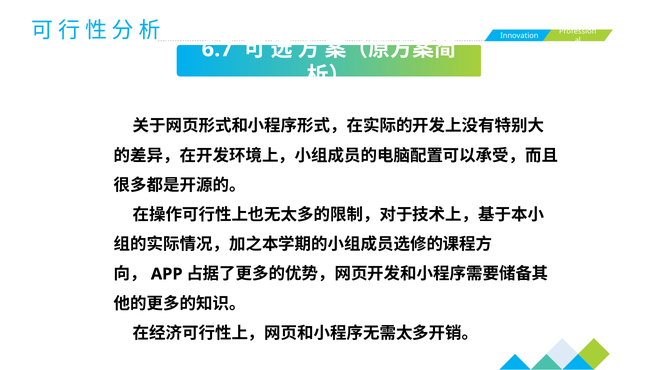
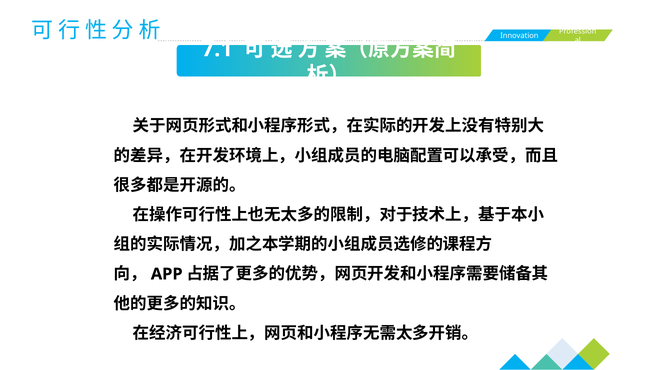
6.7: 6.7 -> 7.1
